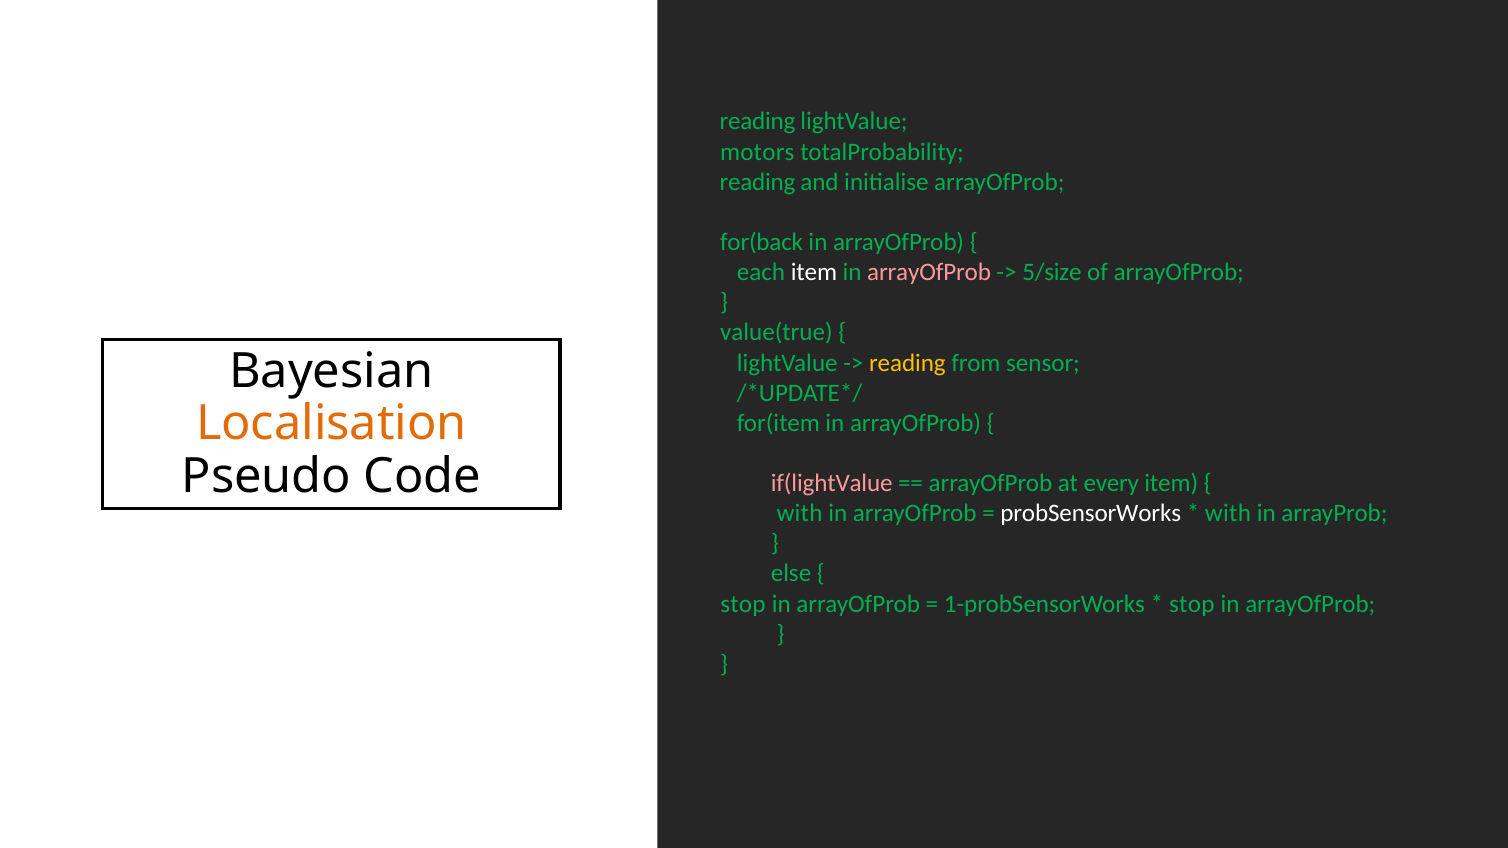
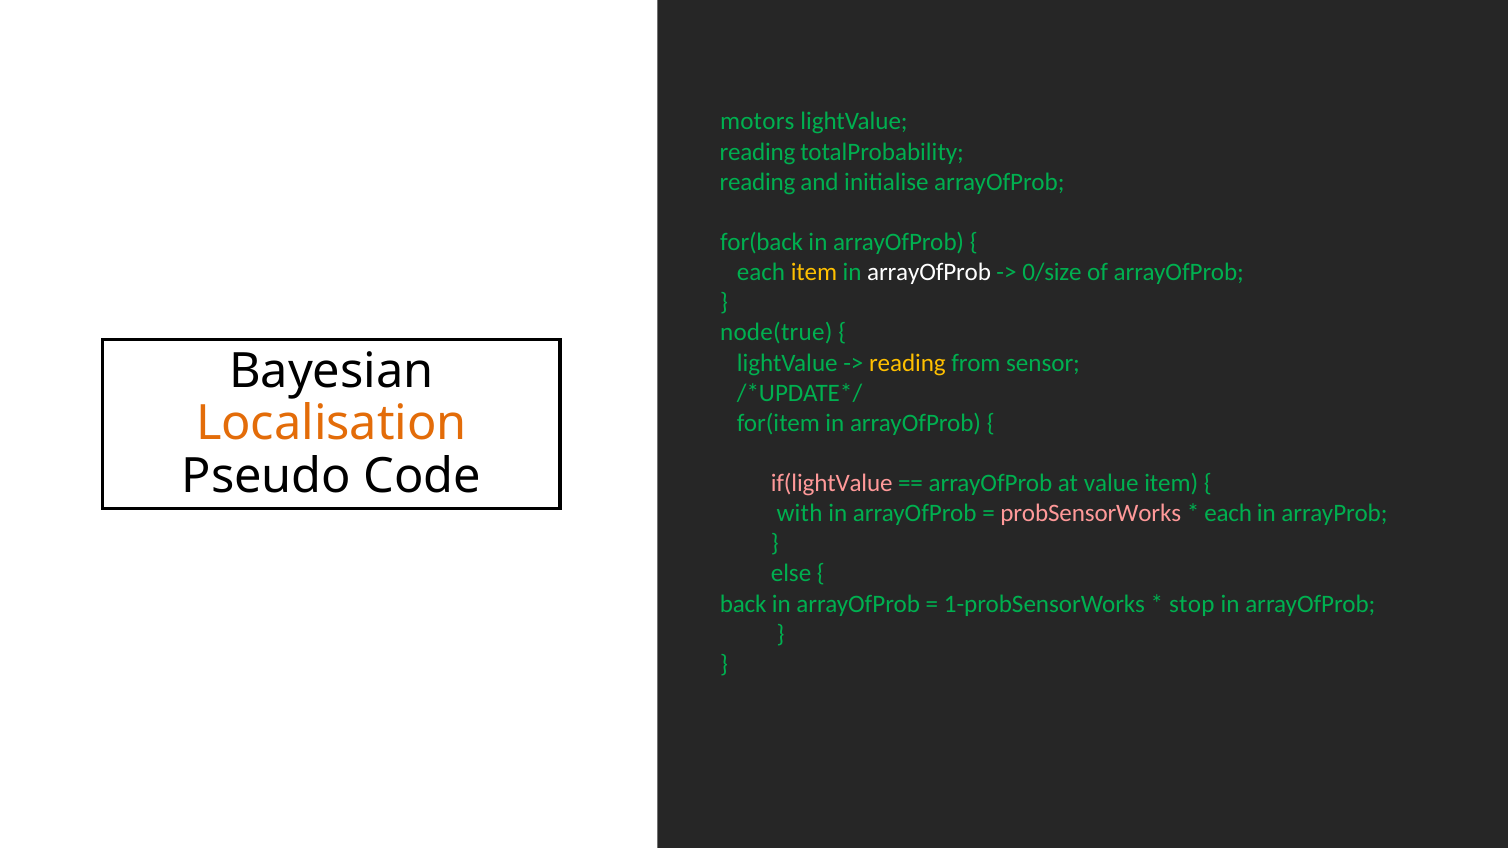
reading at (758, 122): reading -> motors
motors at (757, 152): motors -> reading
item at (814, 272) colour: white -> yellow
arrayOfProb at (929, 272) colour: pink -> white
5/size: 5/size -> 0/size
value(true: value(true -> node(true
every: every -> value
probSensorWorks colour: white -> pink
with at (1228, 514): with -> each
stop at (743, 604): stop -> back
